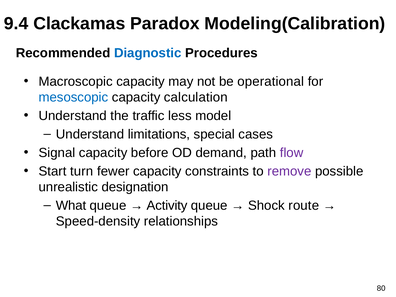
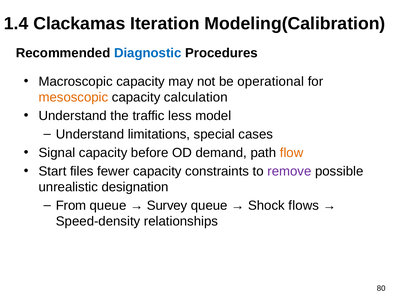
9.4: 9.4 -> 1.4
Paradox: Paradox -> Iteration
mesoscopic colour: blue -> orange
flow colour: purple -> orange
turn: turn -> files
What: What -> From
Activity: Activity -> Survey
route: route -> flows
